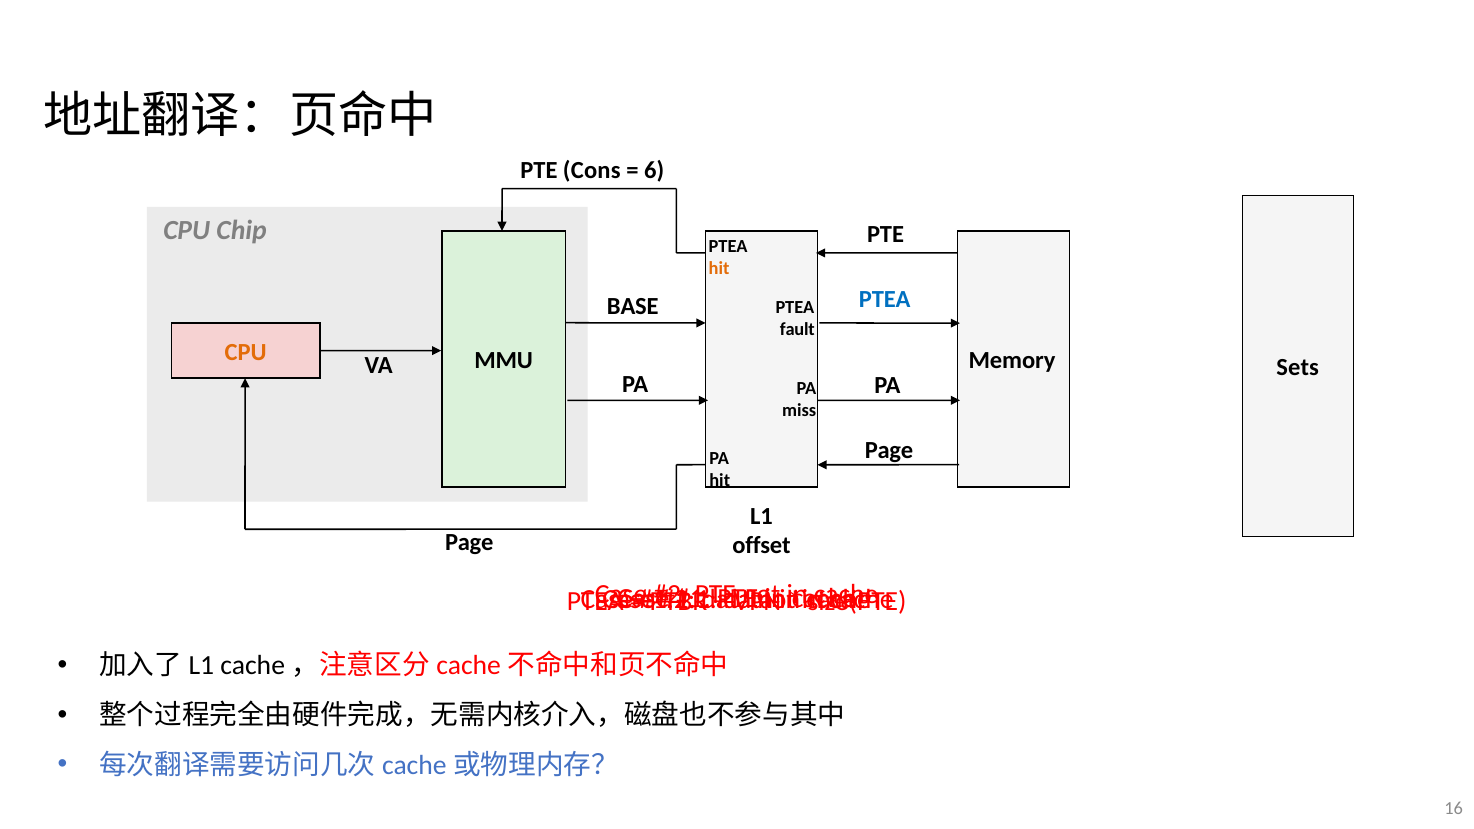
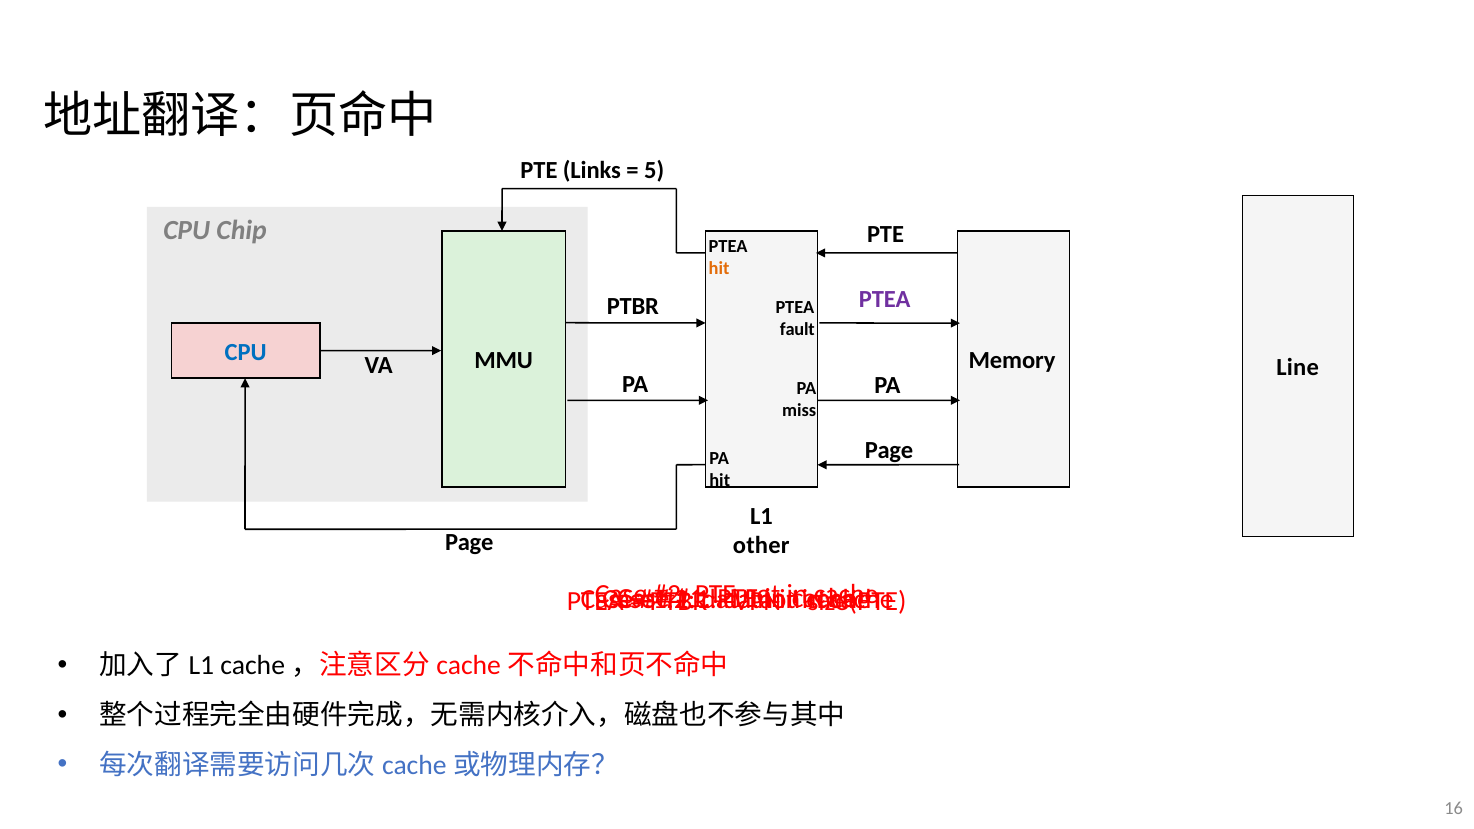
Cons: Cons -> Links
6: 6 -> 5
PTEA at (885, 299) colour: blue -> purple
BASE at (633, 307): BASE -> PTBR
CPU at (246, 352) colour: orange -> blue
Sets: Sets -> Line
offset: offset -> other
